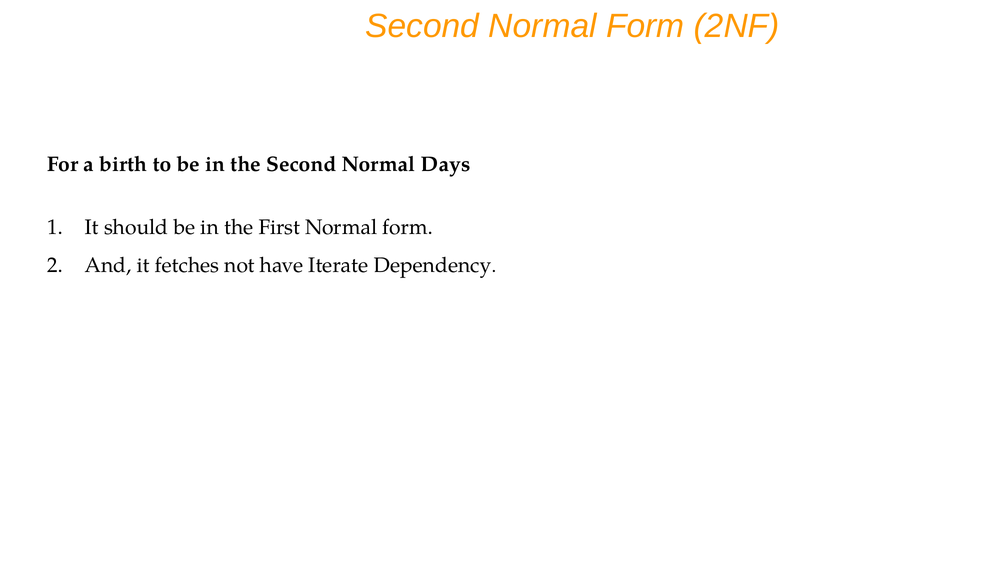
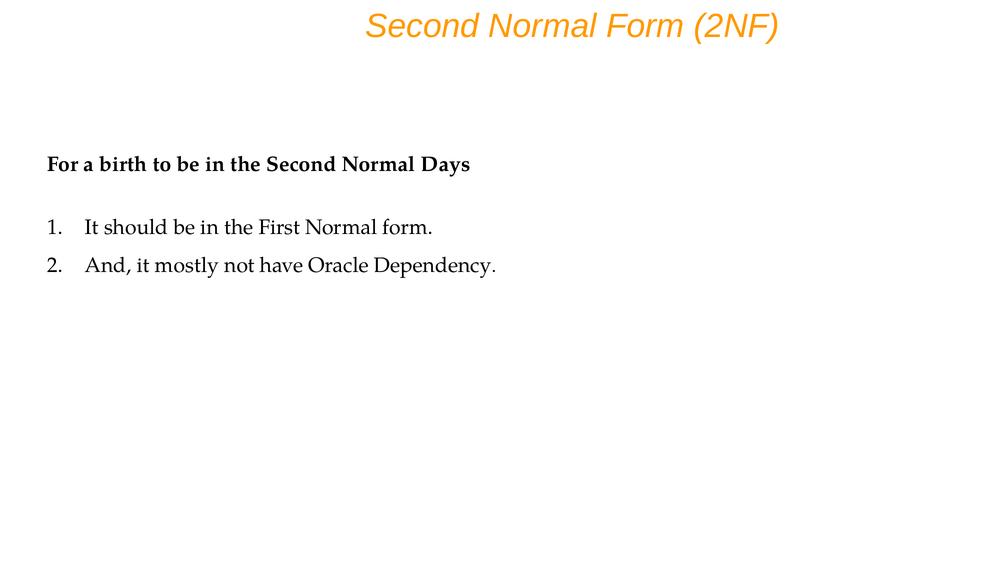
fetches: fetches -> mostly
Iterate: Iterate -> Oracle
